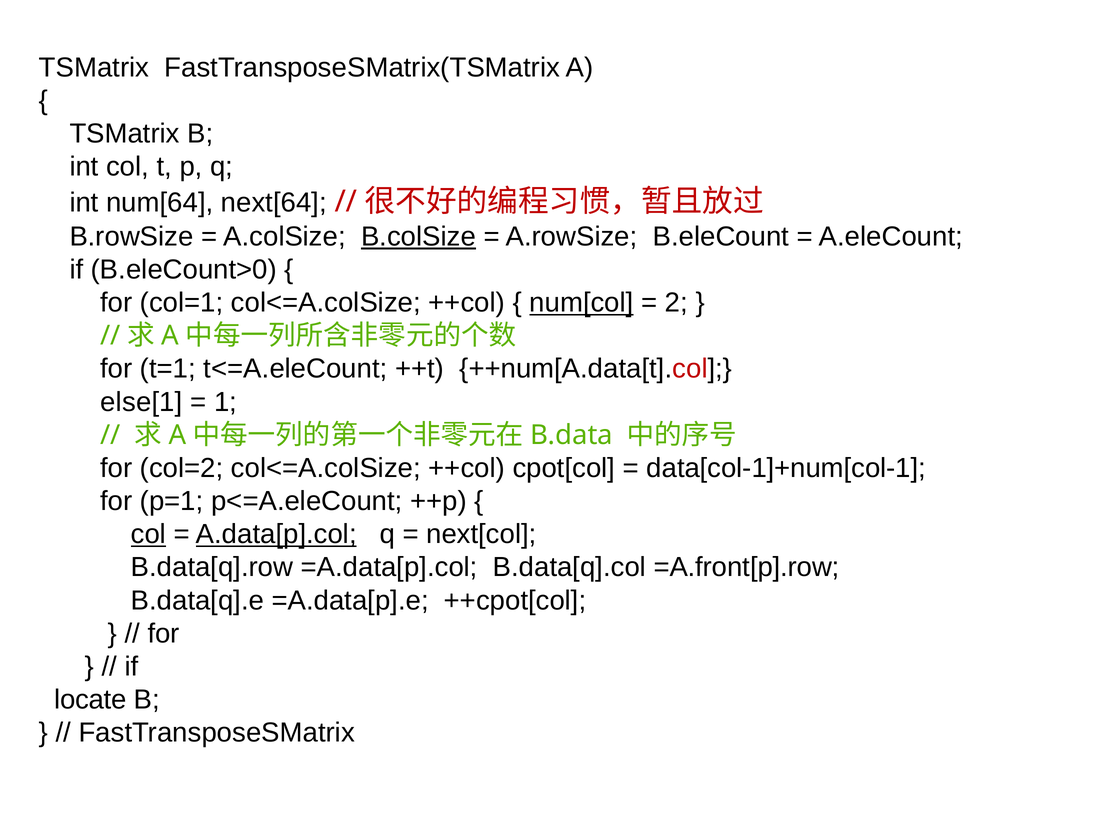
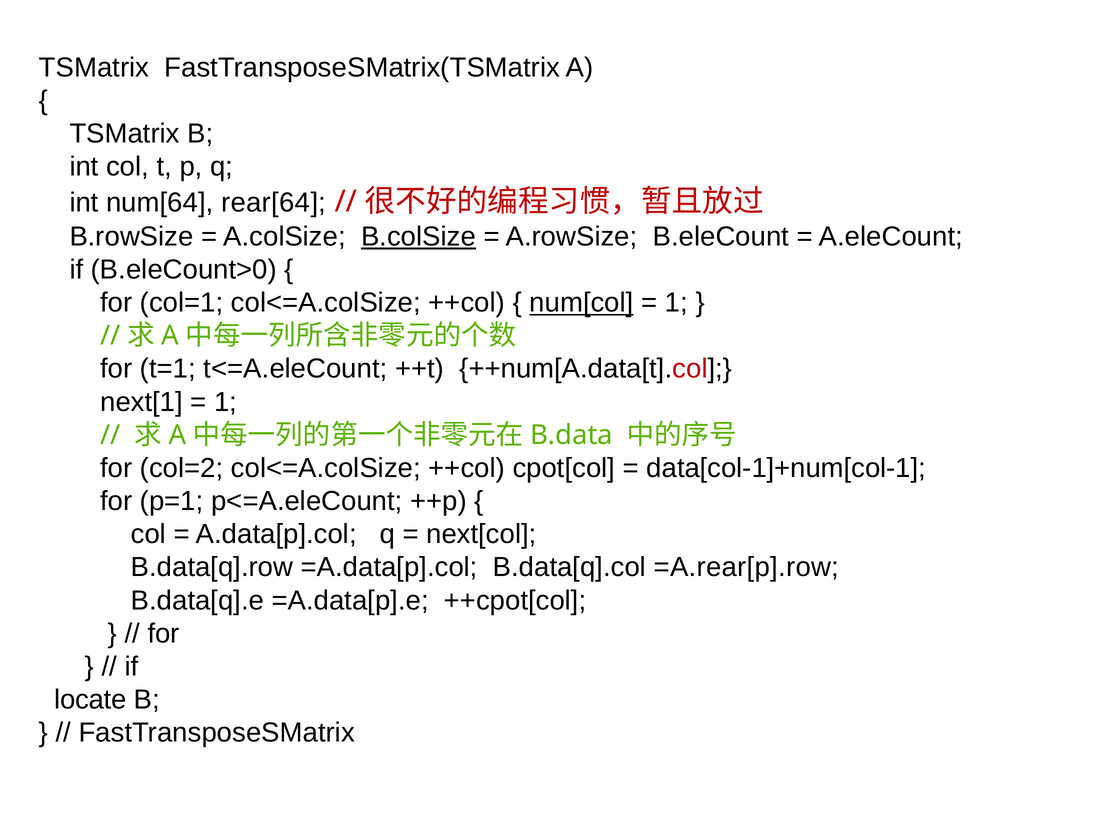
next[64: next[64 -> rear[64
2 at (676, 303): 2 -> 1
else[1: else[1 -> next[1
col at (149, 534) underline: present -> none
A.data[p].col underline: present -> none
=A.front[p].row: =A.front[p].row -> =A.rear[p].row
